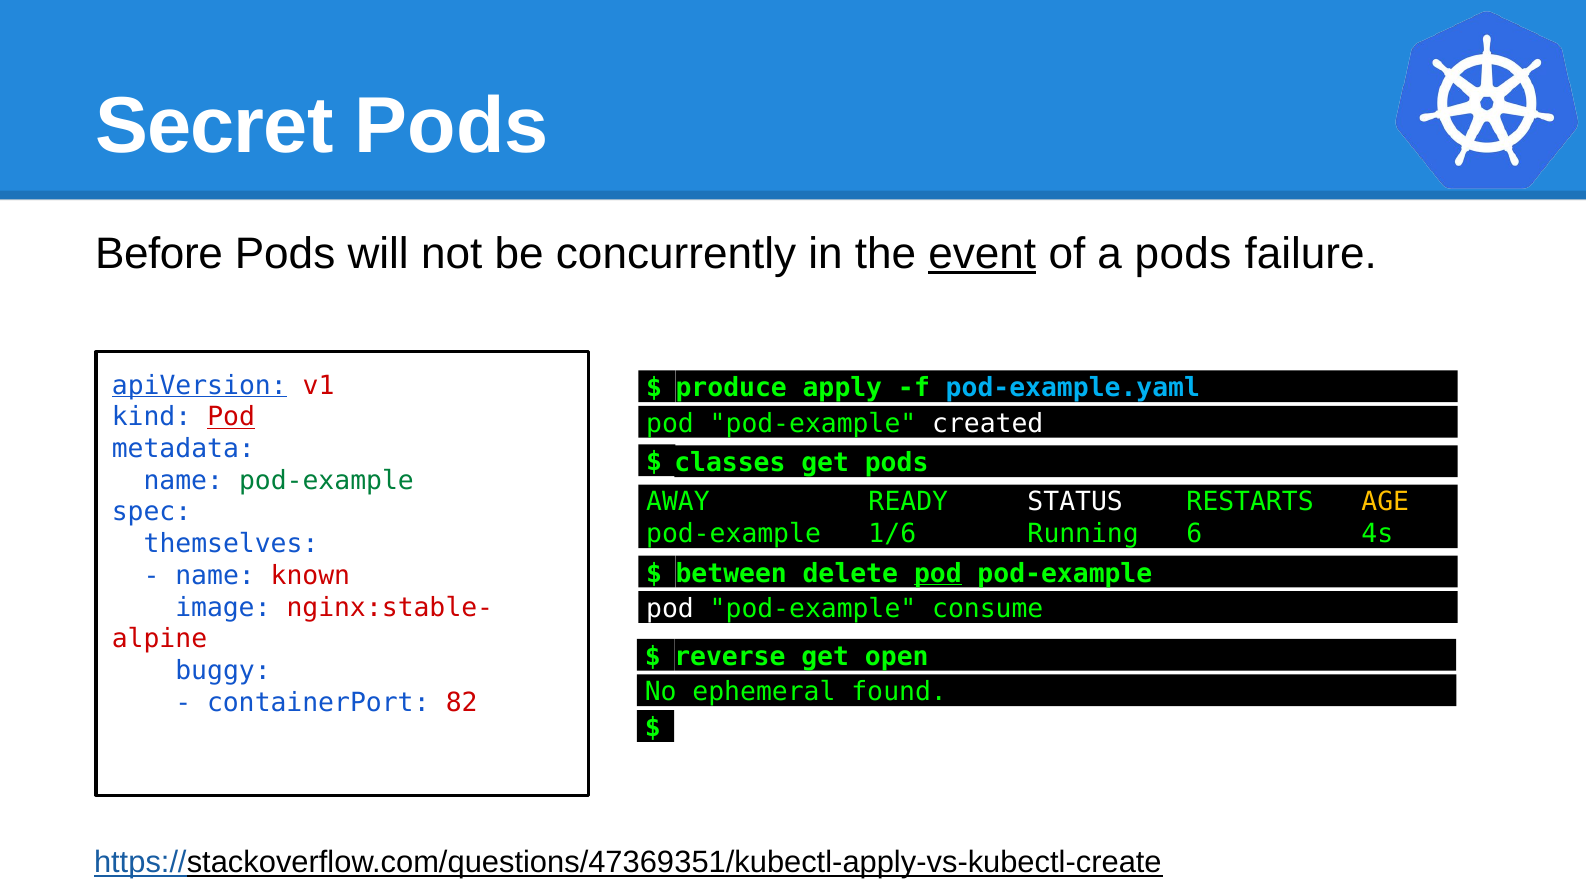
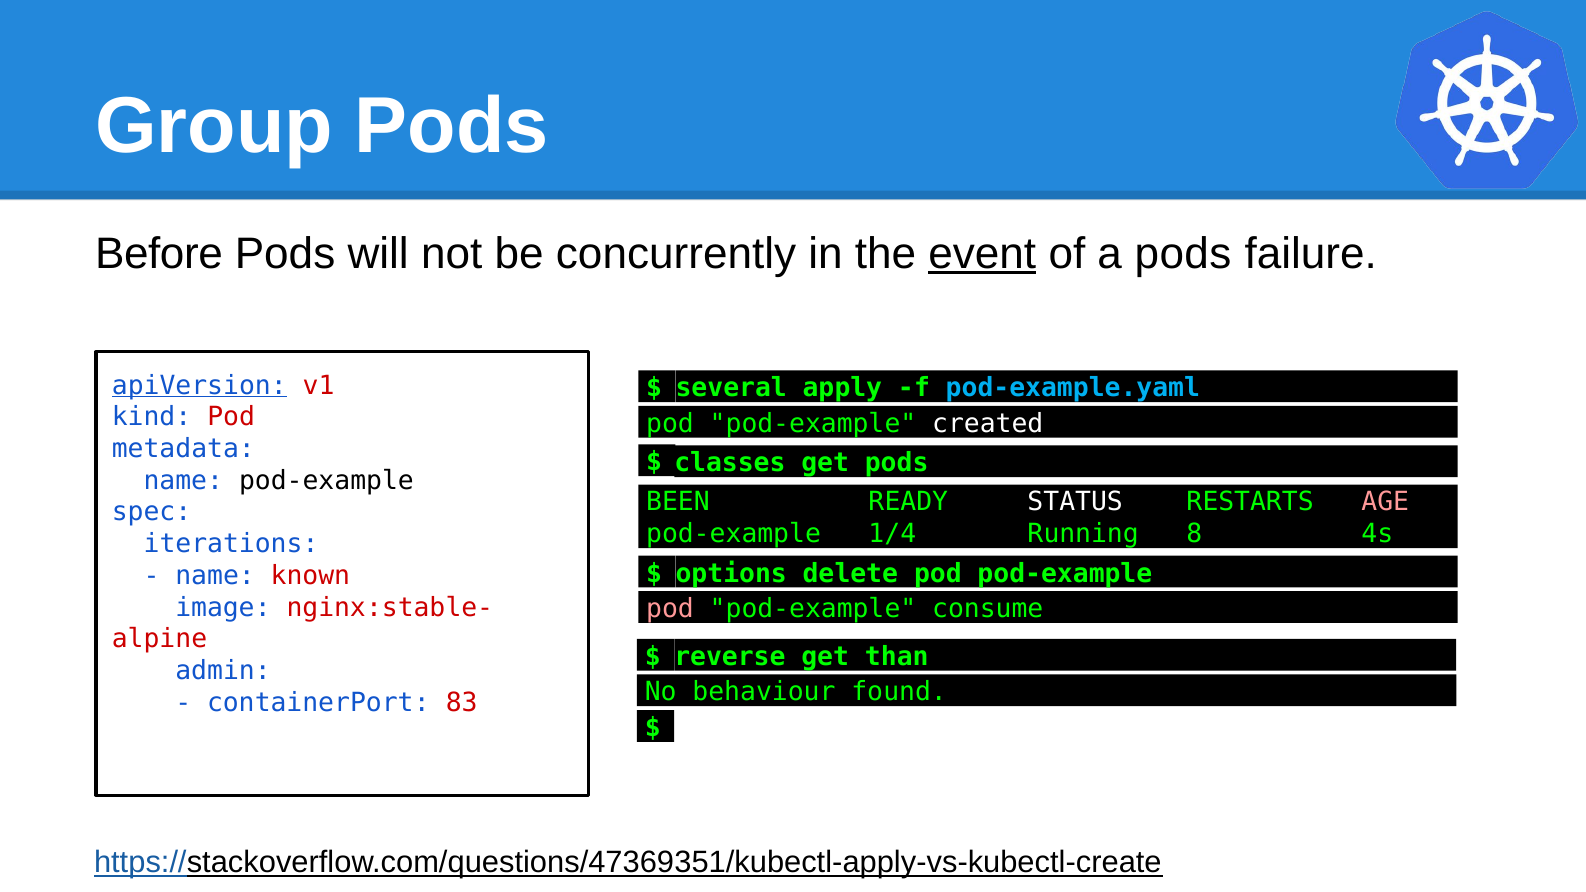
Secret: Secret -> Group
produce: produce -> several
Pod at (231, 417) underline: present -> none
pod-example at (326, 481) colour: green -> black
AWAY: AWAY -> BEEN
AGE colour: yellow -> pink
1/6: 1/6 -> 1/4
6: 6 -> 8
themselves: themselves -> iterations
between: between -> options
pod at (938, 573) underline: present -> none
pod at (670, 609) colour: white -> pink
open: open -> than
buggy: buggy -> admin
ephemeral: ephemeral -> behaviour
82: 82 -> 83
